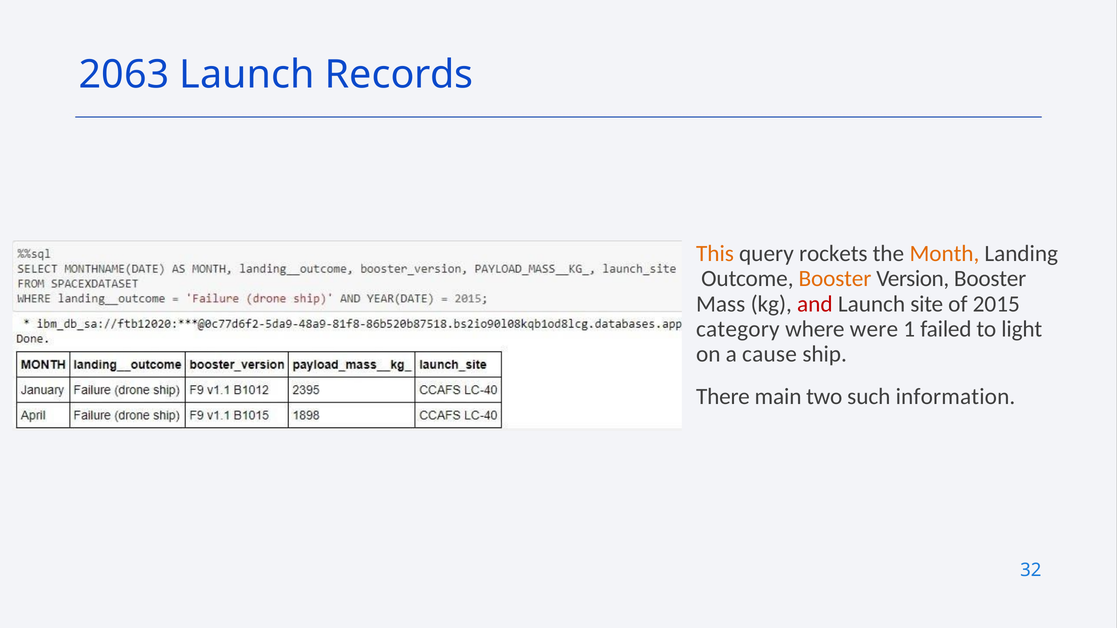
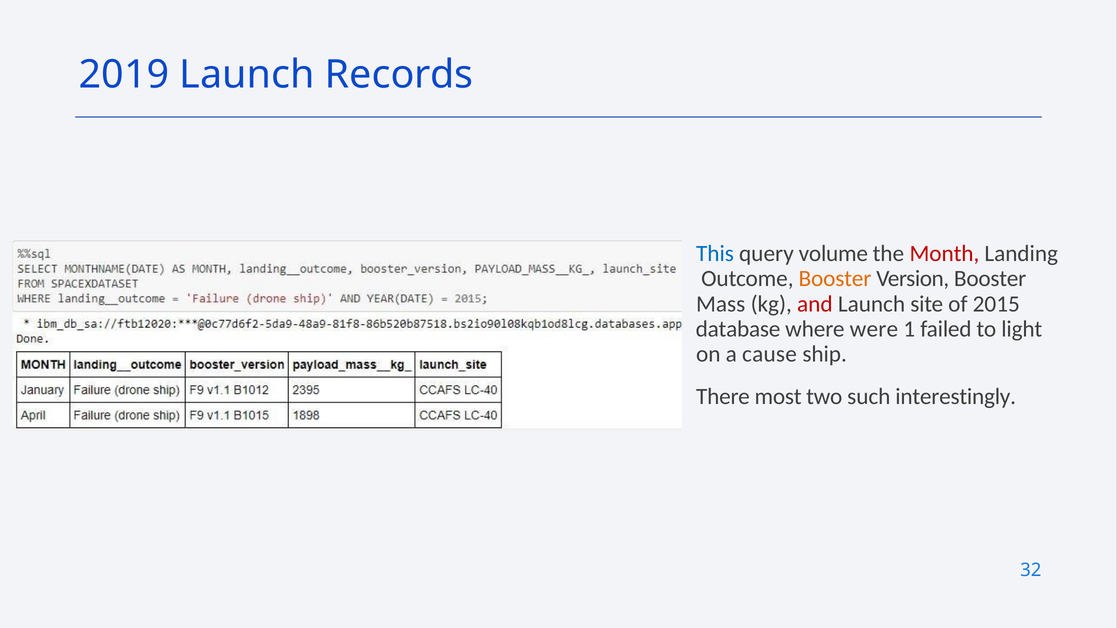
2063: 2063 -> 2019
This colour: orange -> blue
rockets: rockets -> volume
Month colour: orange -> red
category: category -> database
main: main -> most
information: information -> interestingly
